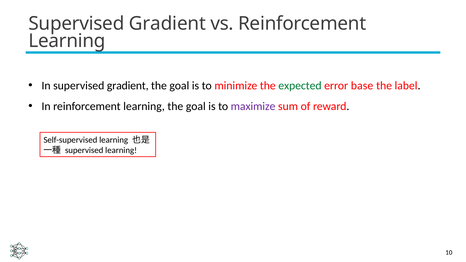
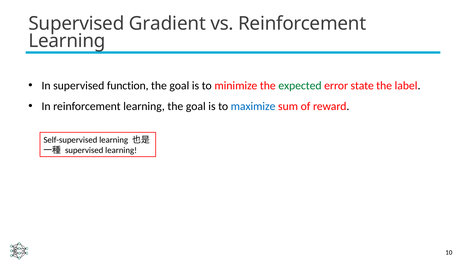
In supervised gradient: gradient -> function
base: base -> state
maximize colour: purple -> blue
